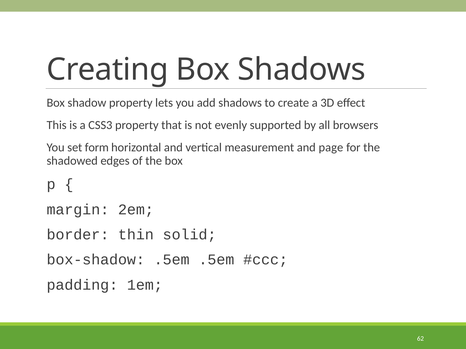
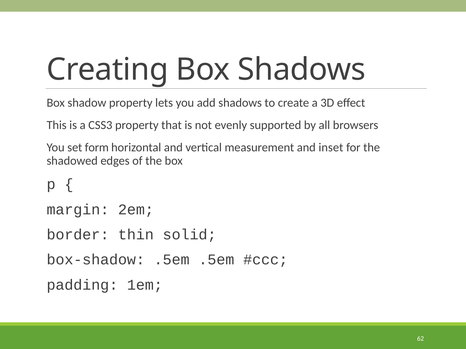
page: page -> inset
